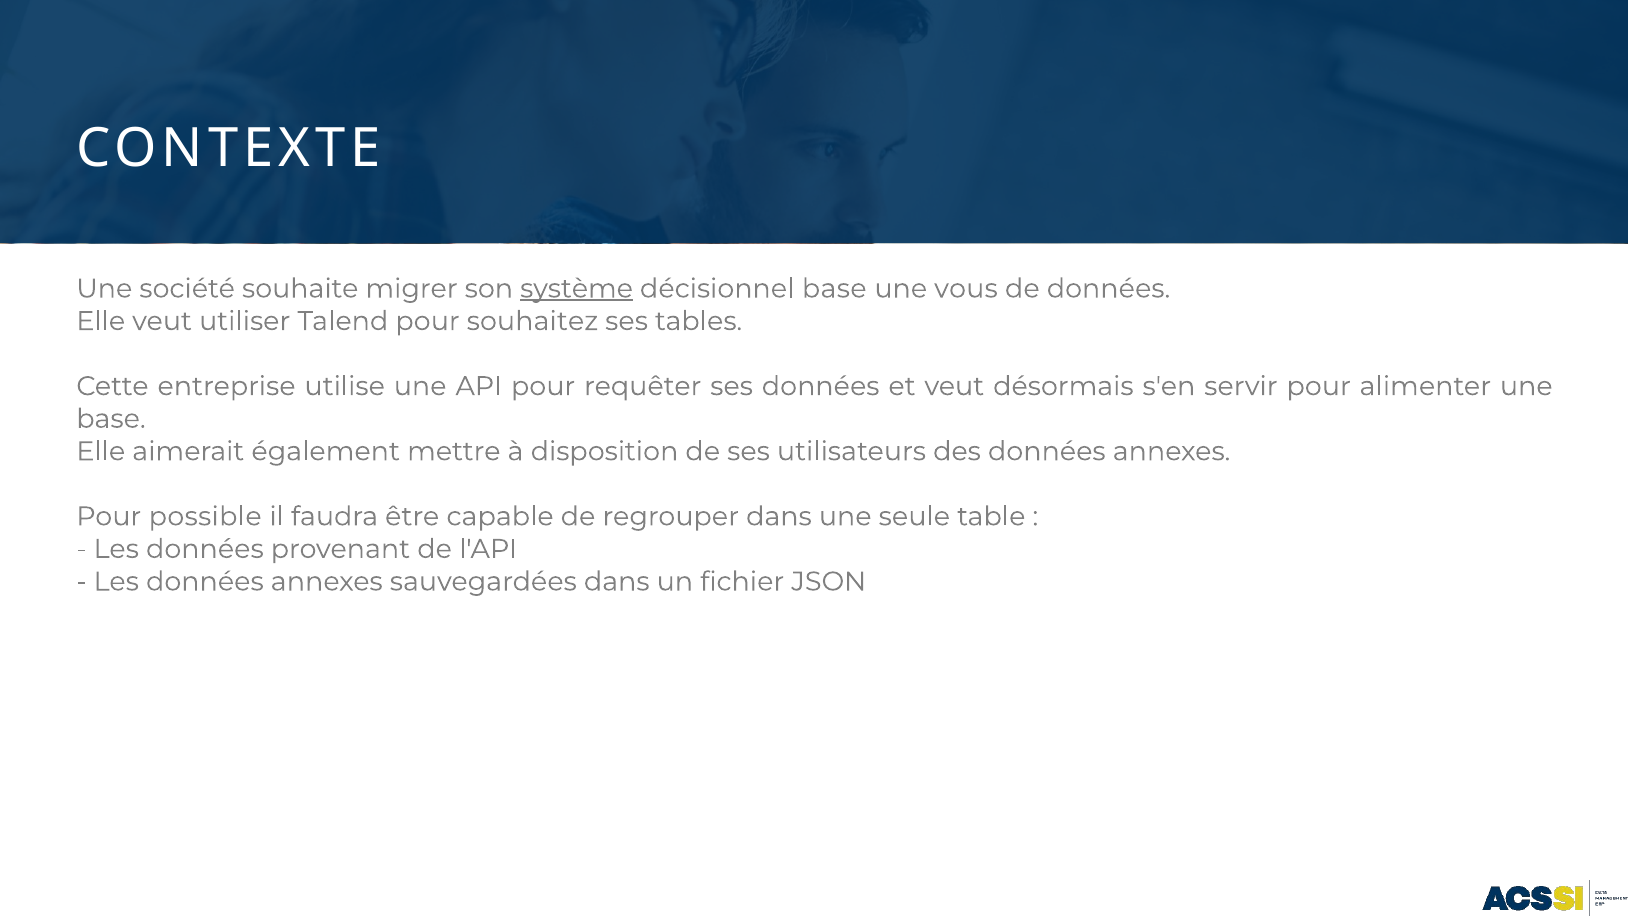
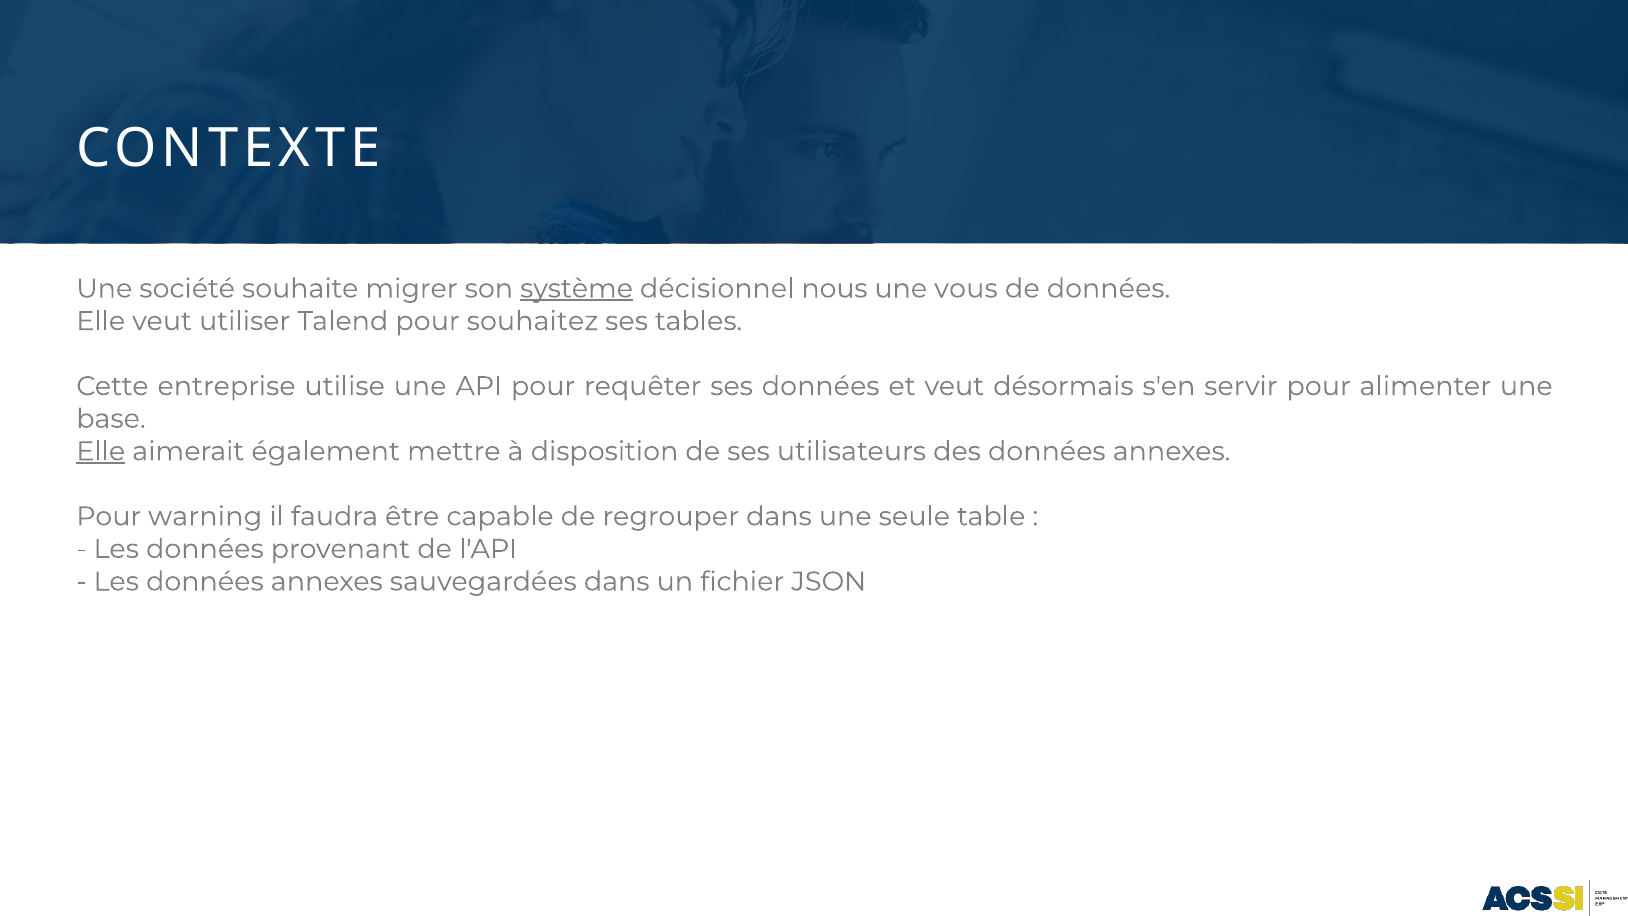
décisionnel base: base -> nous
Elle at (101, 451) underline: none -> present
possible: possible -> warning
